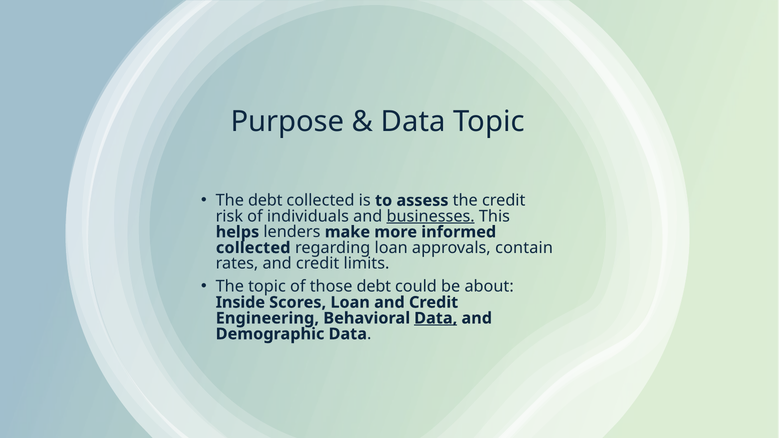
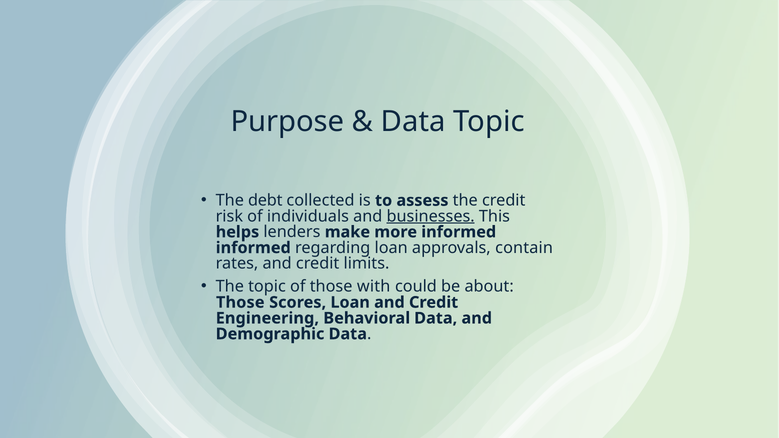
collected at (253, 248): collected -> informed
those debt: debt -> with
Inside at (240, 303): Inside -> Those
Data at (436, 318) underline: present -> none
